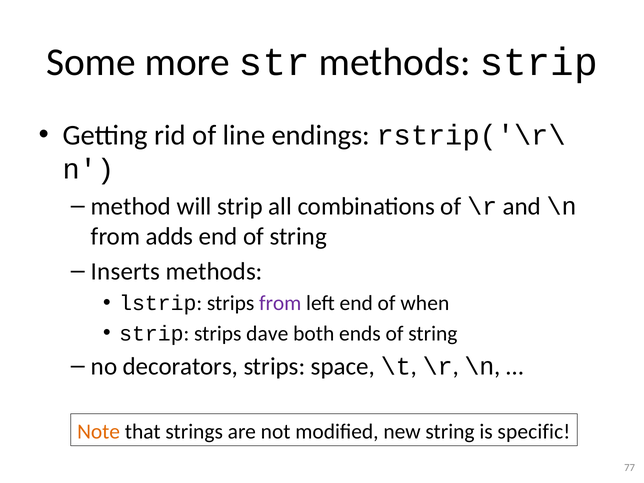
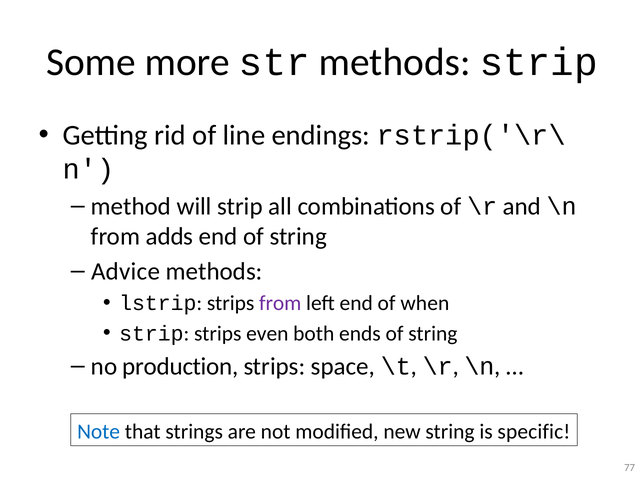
Inserts: Inserts -> Advice
dave: dave -> even
decorators: decorators -> production
Note colour: orange -> blue
